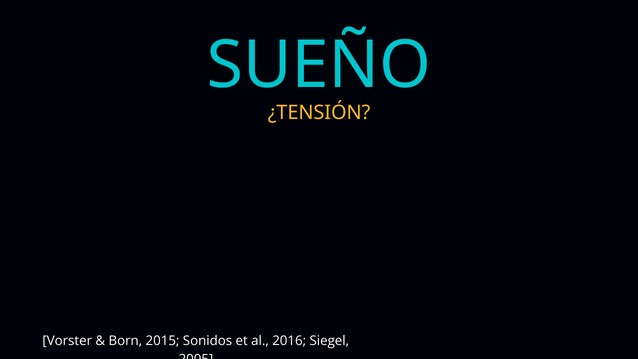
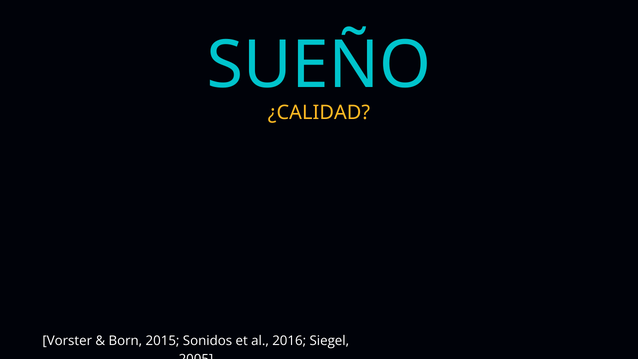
¿TENSIÓN: ¿TENSIÓN -> ¿CALIDAD
